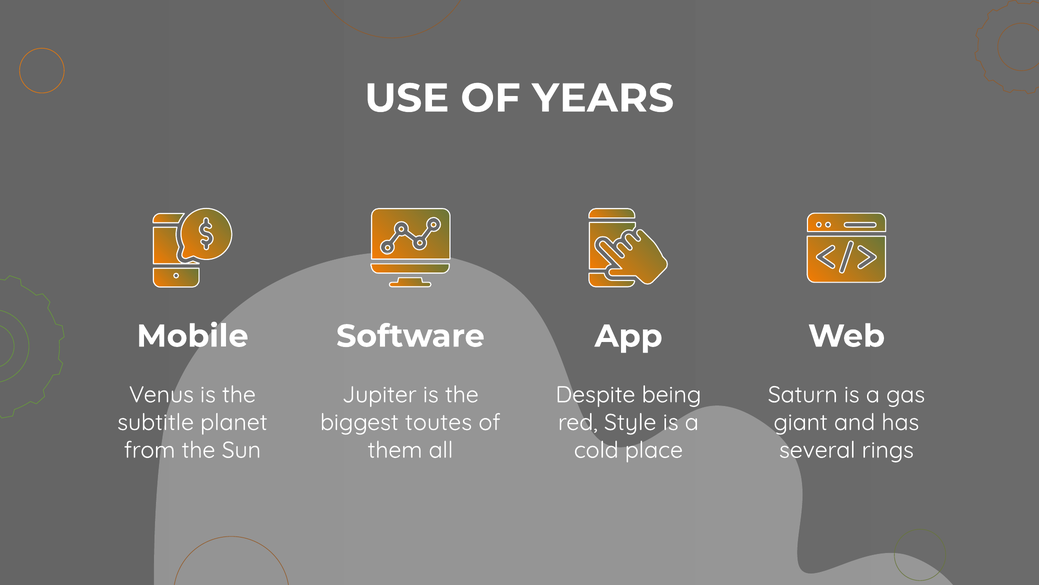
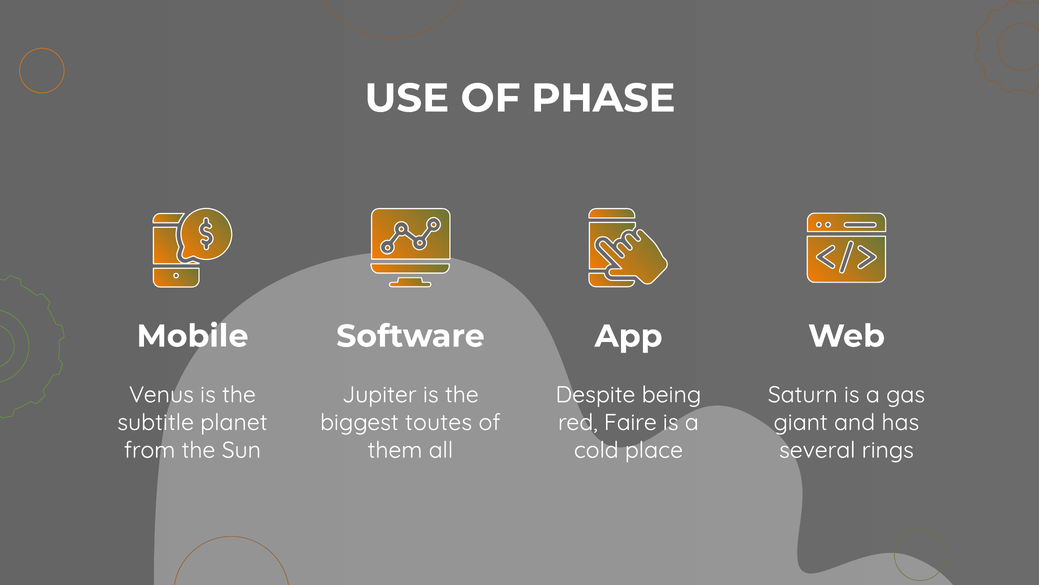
YEARS: YEARS -> PHASE
Style: Style -> Faire
